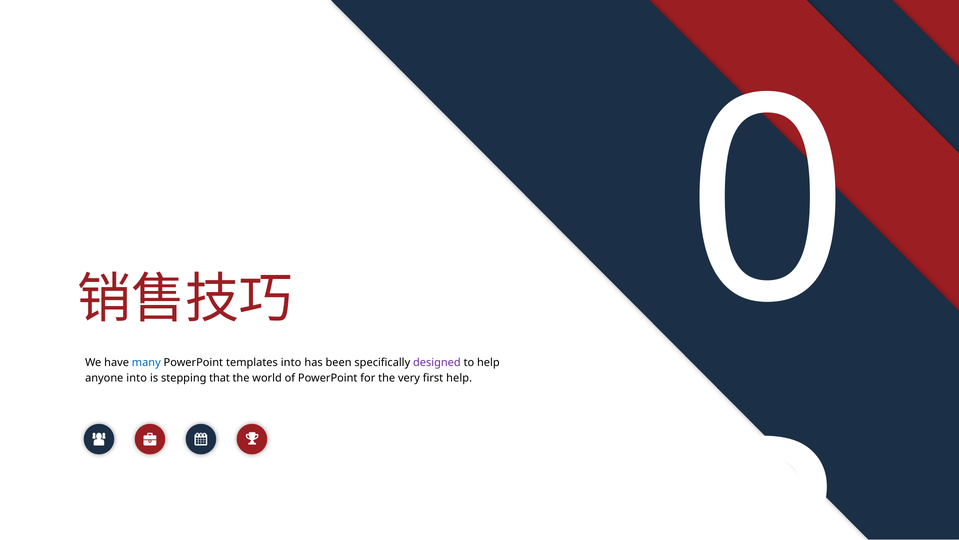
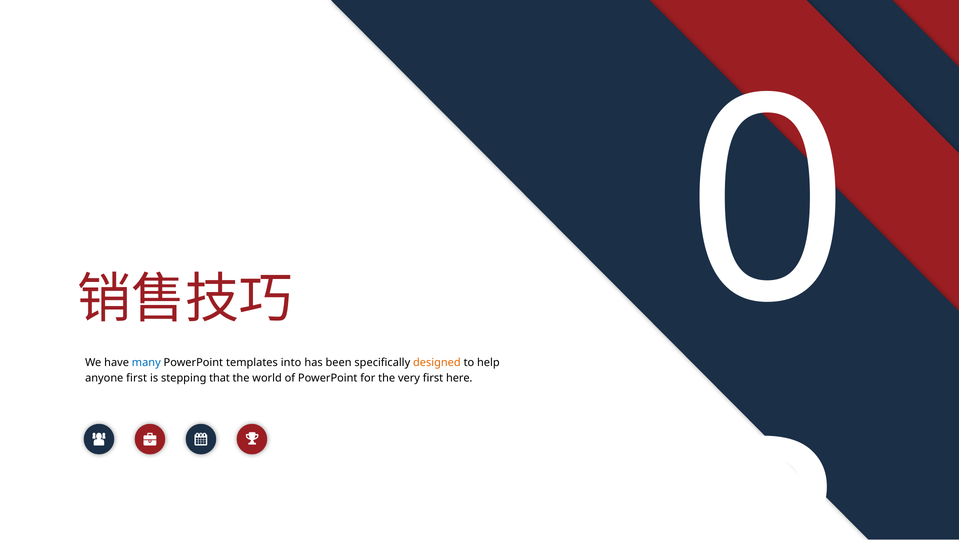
designed colour: purple -> orange
anyone into: into -> first
first help: help -> here
